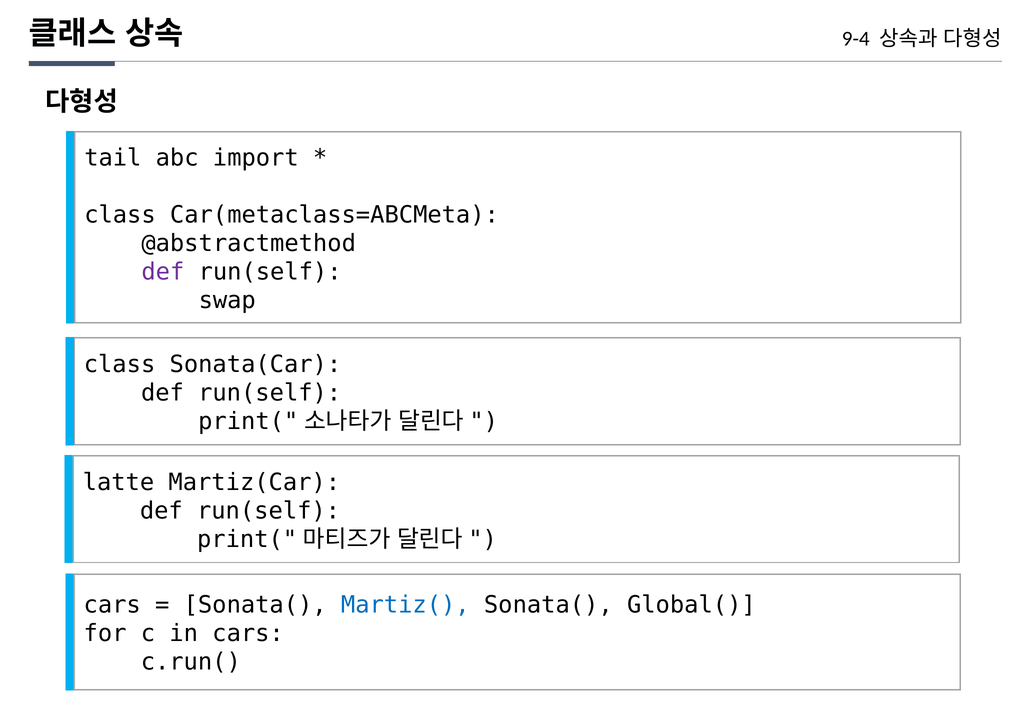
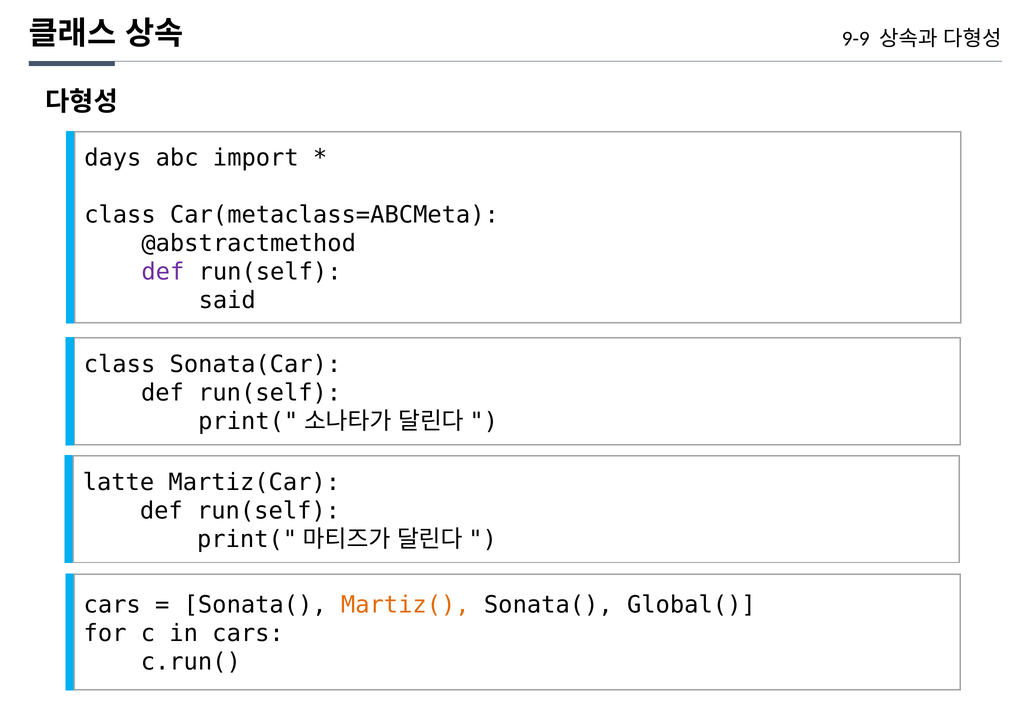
9-4: 9-4 -> 9-9
tail: tail -> days
swap: swap -> said
Martiz( colour: blue -> orange
